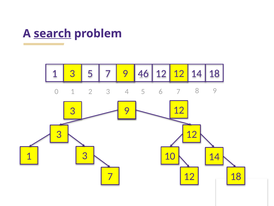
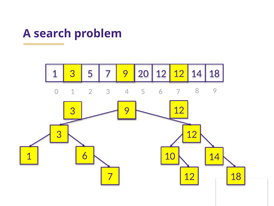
search underline: present -> none
46: 46 -> 20
3 at (85, 155): 3 -> 6
